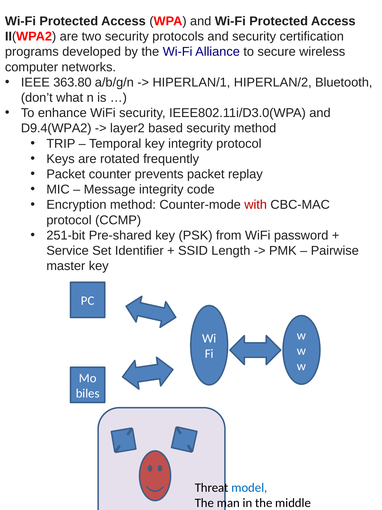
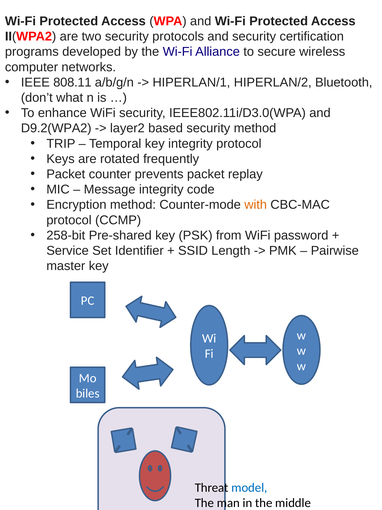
363.80: 363.80 -> 808.11
D9.4(WPA2: D9.4(WPA2 -> D9.2(WPA2
with colour: red -> orange
251-bit: 251-bit -> 258-bit
